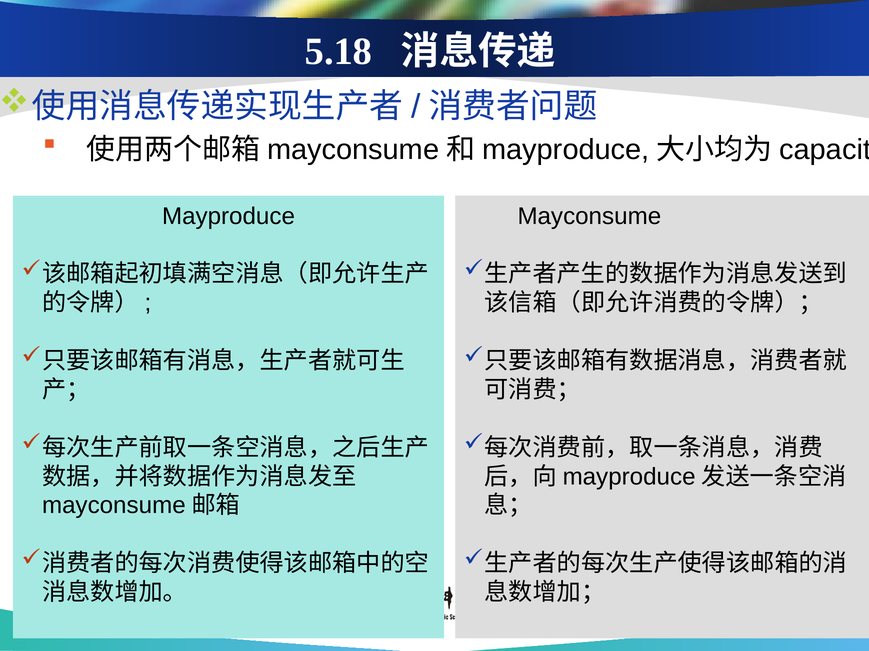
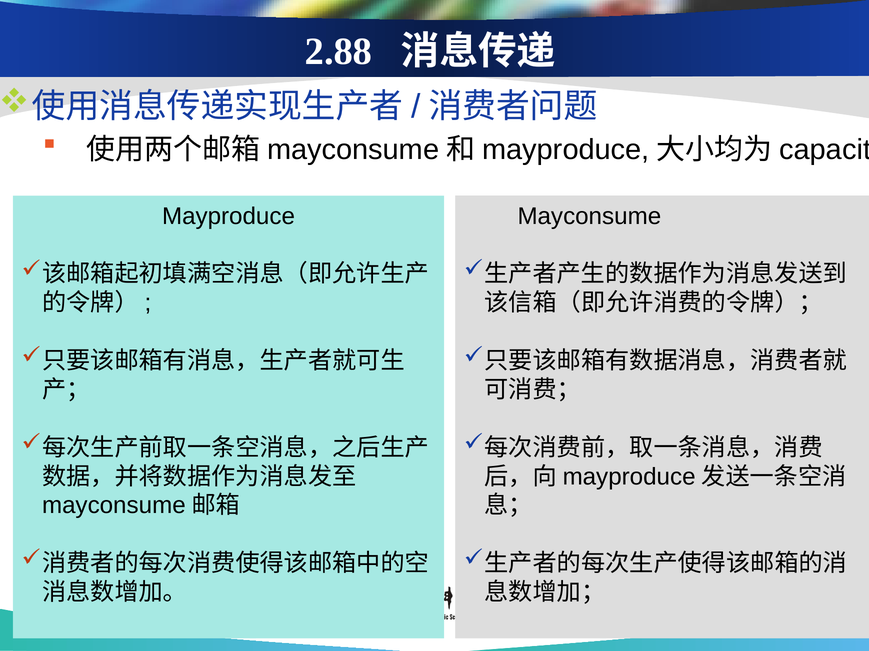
5.18: 5.18 -> 2.88
